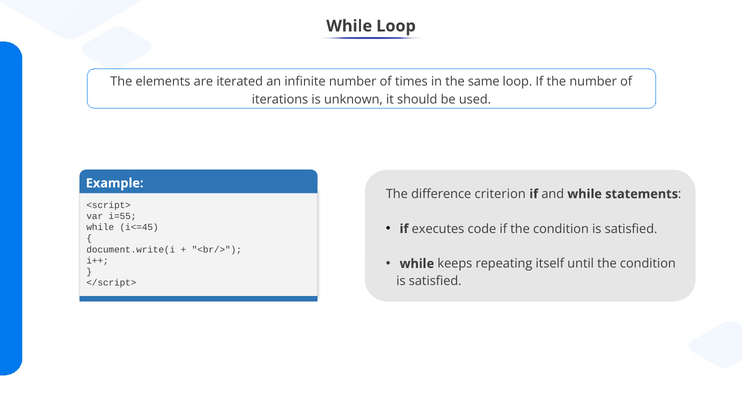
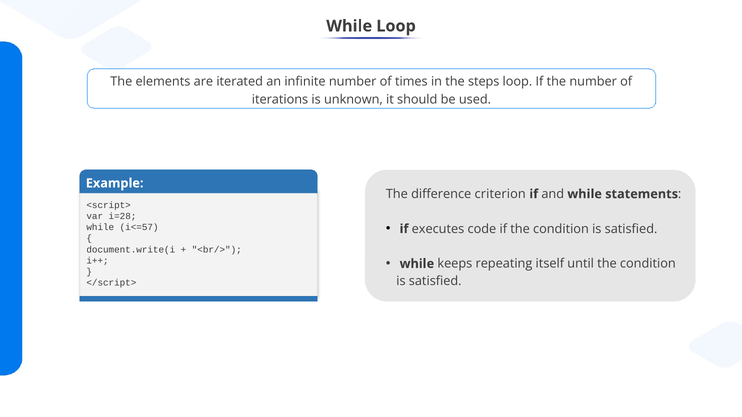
same: same -> steps
i=55: i=55 -> i=28
i<=45: i<=45 -> i<=57
